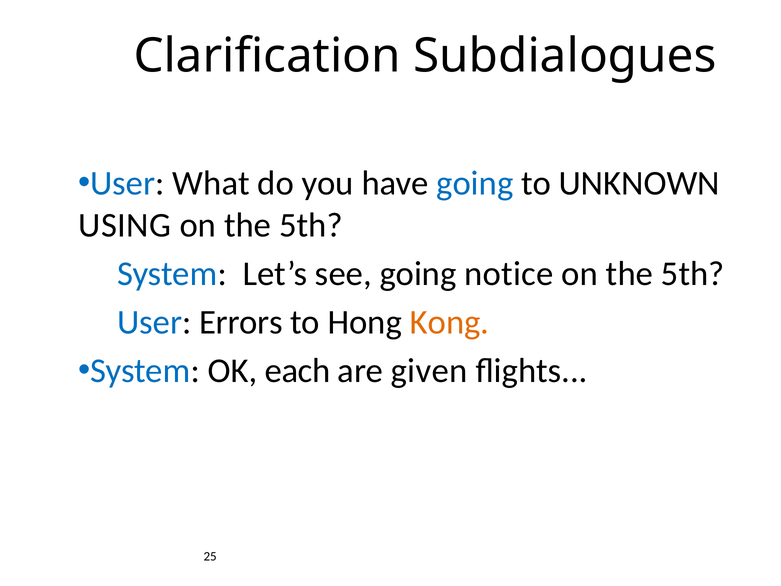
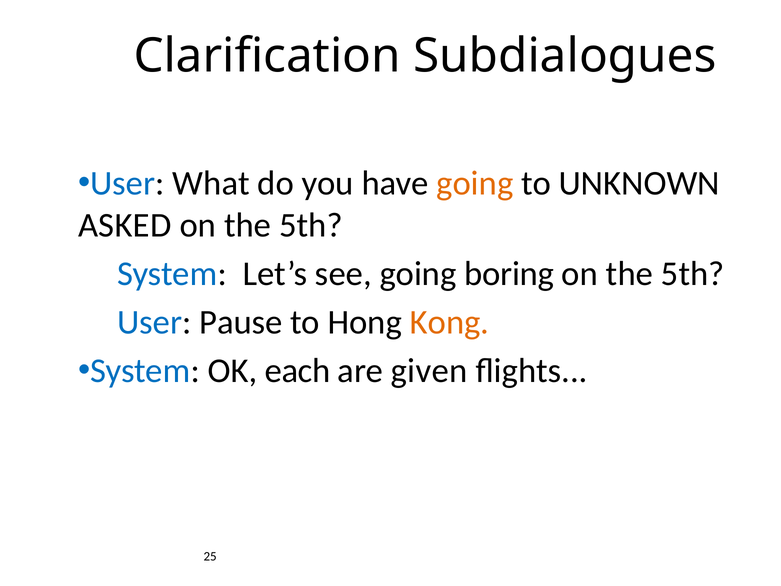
going at (475, 183) colour: blue -> orange
USING: USING -> ASKED
notice: notice -> boring
Errors: Errors -> Pause
